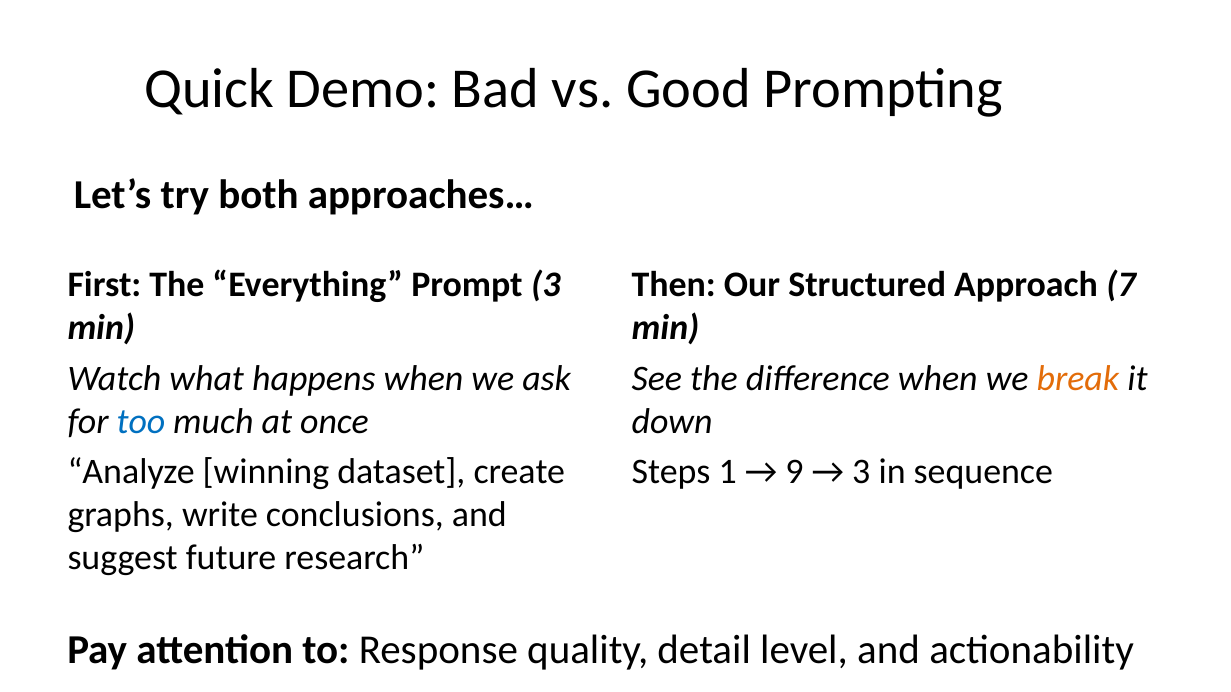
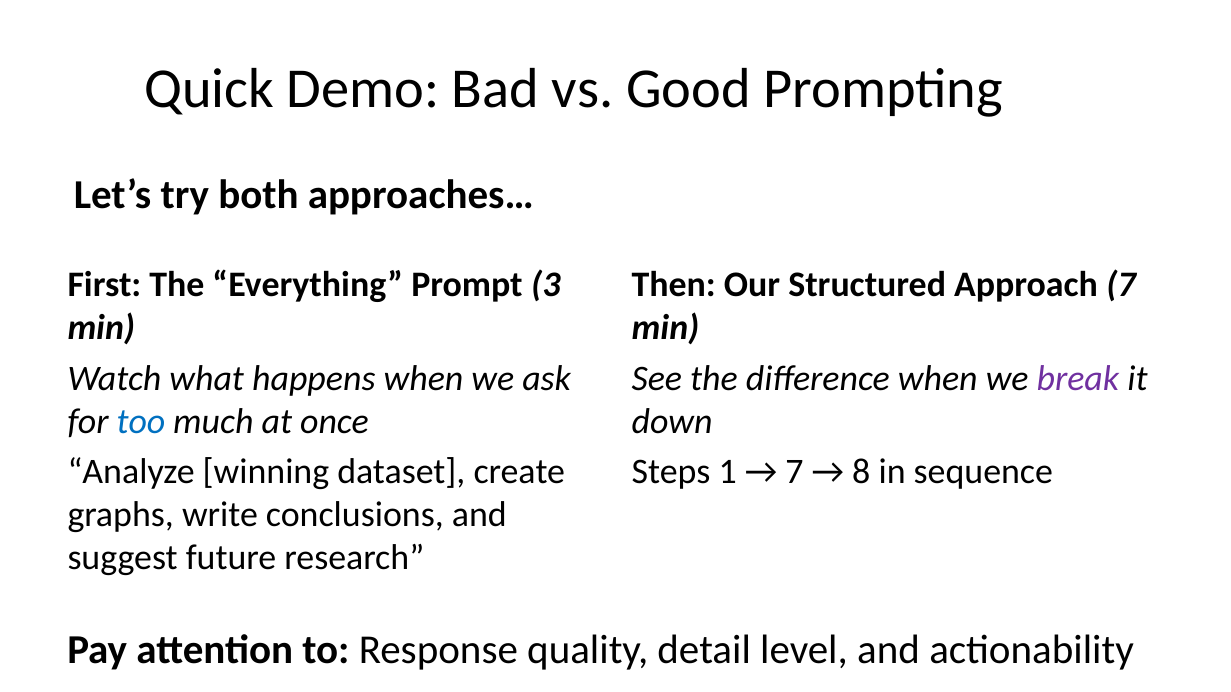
break colour: orange -> purple
9 at (794, 472): 9 -> 7
3 at (861, 472): 3 -> 8
